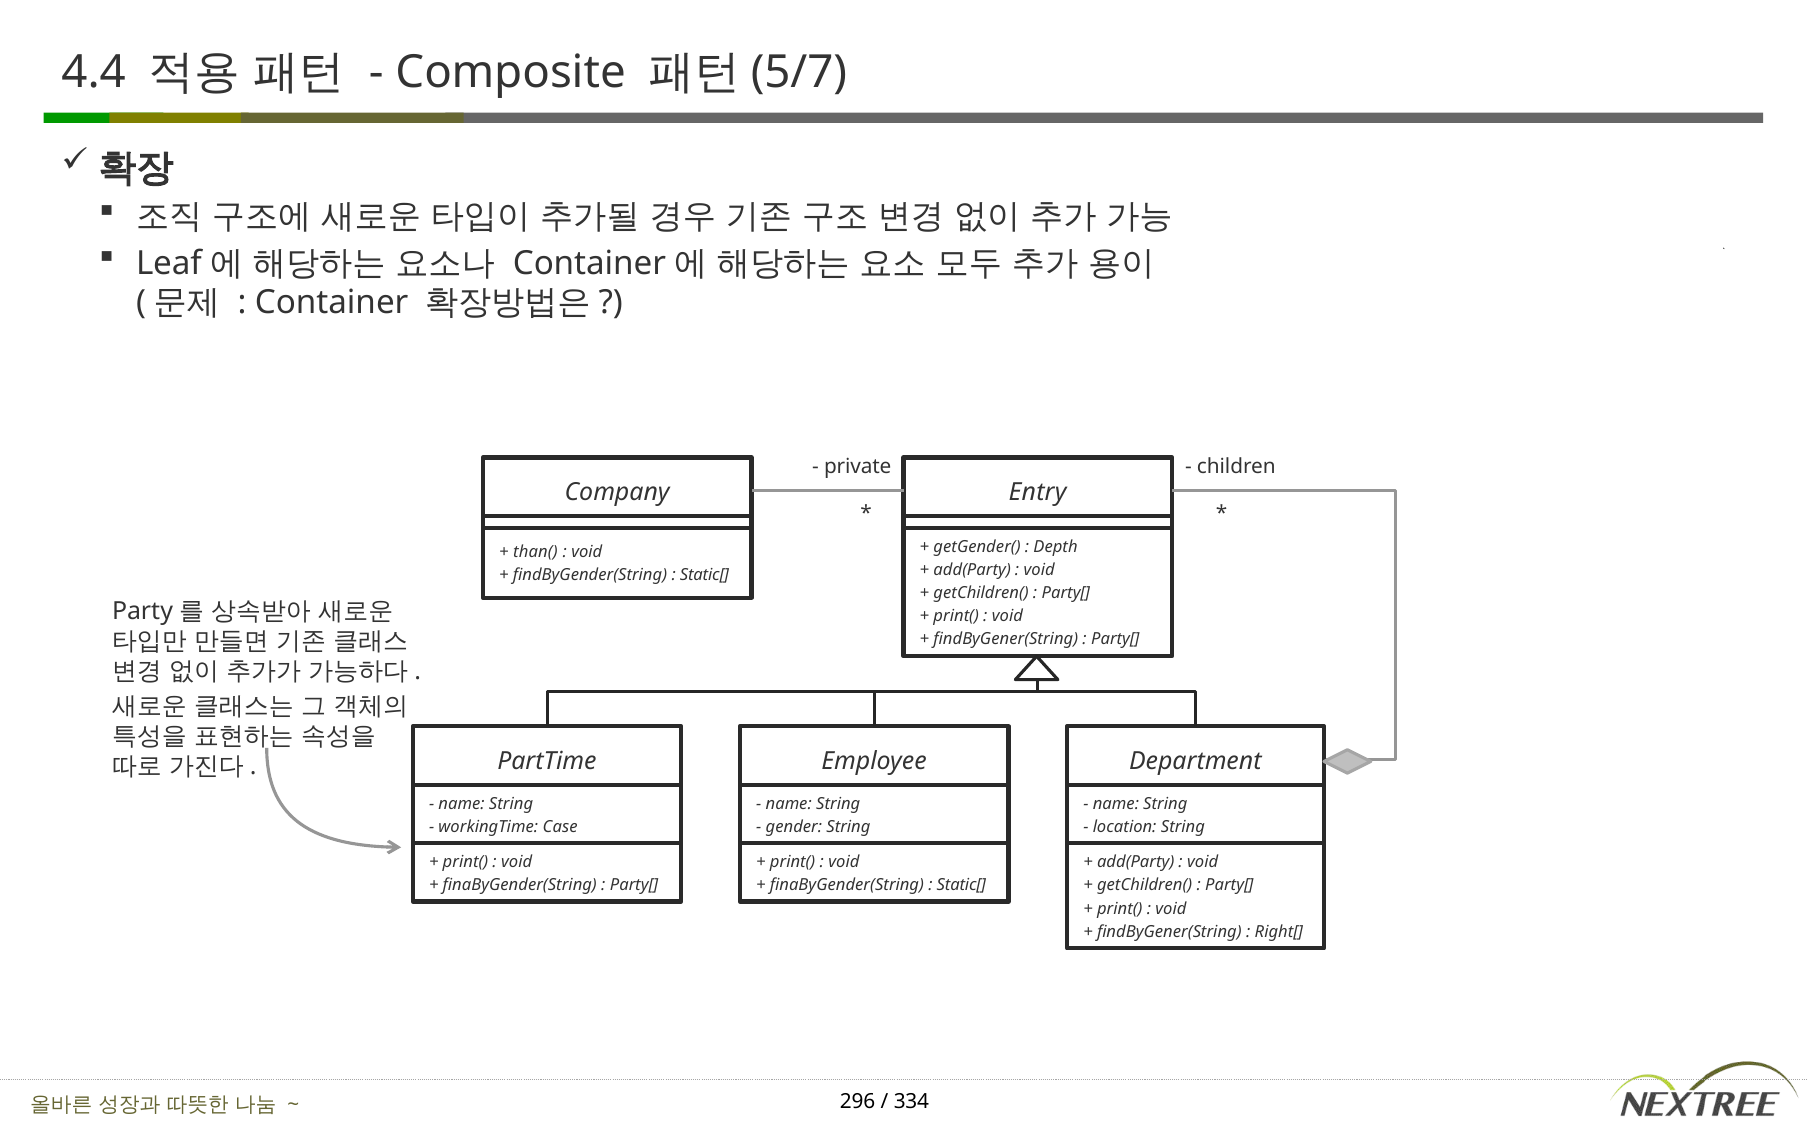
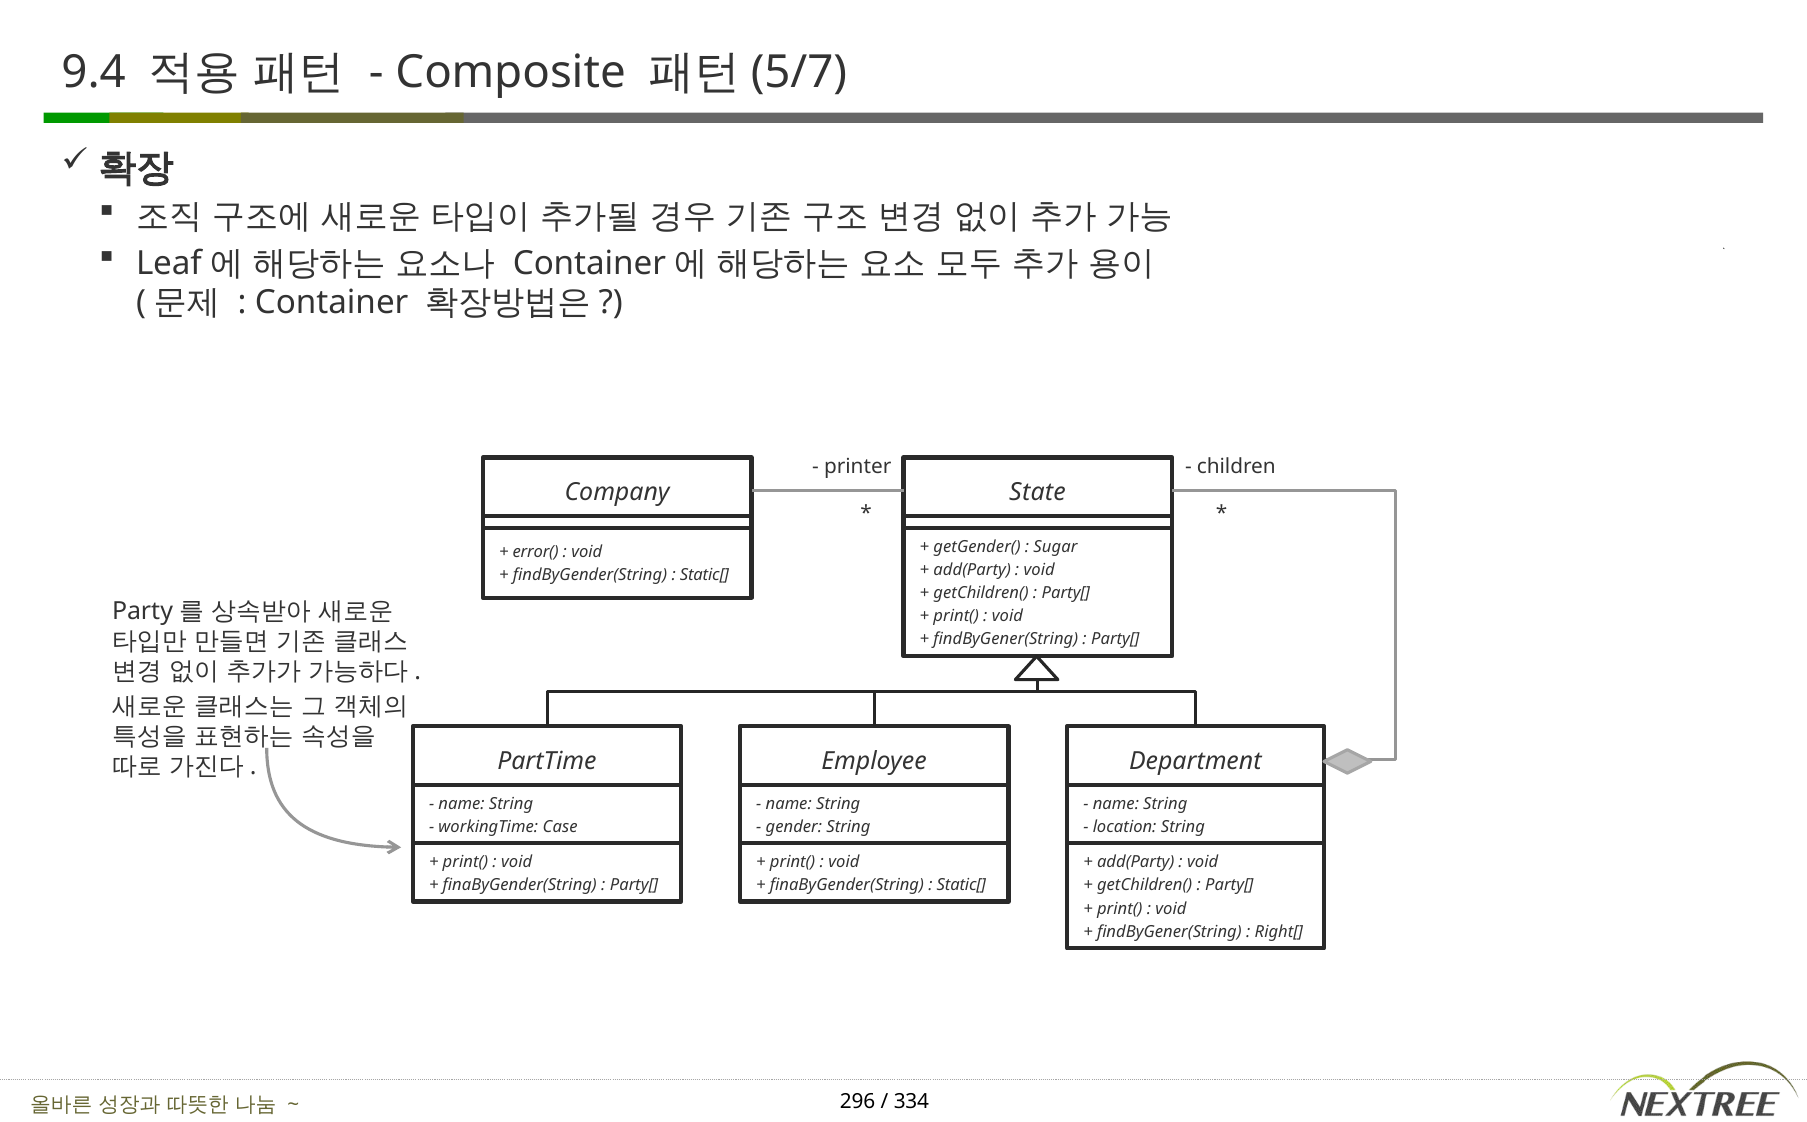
4.4: 4.4 -> 9.4
private: private -> printer
Entry: Entry -> State
Depth: Depth -> Sugar
than(: than( -> error(
